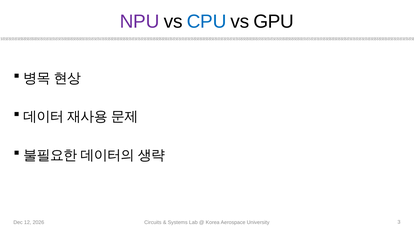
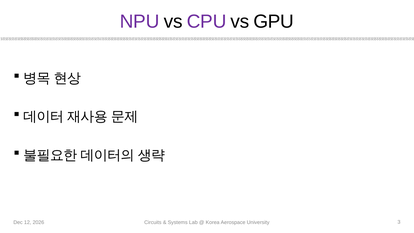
CPU colour: blue -> purple
